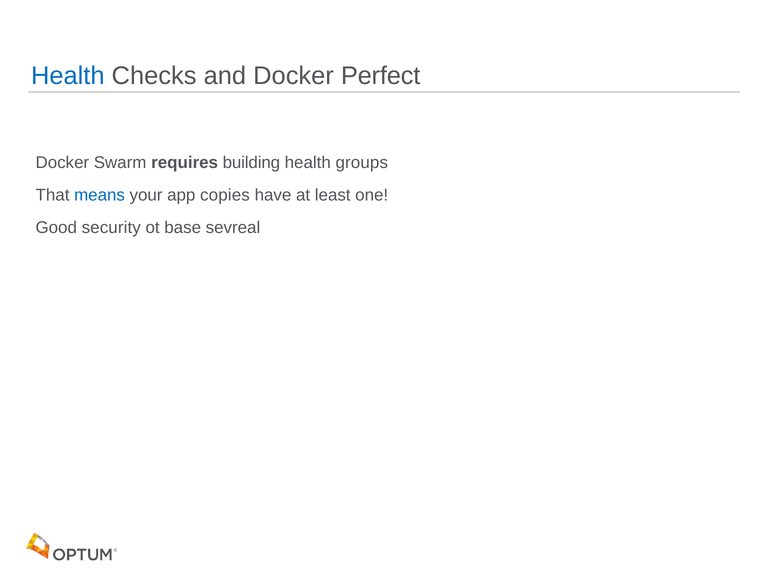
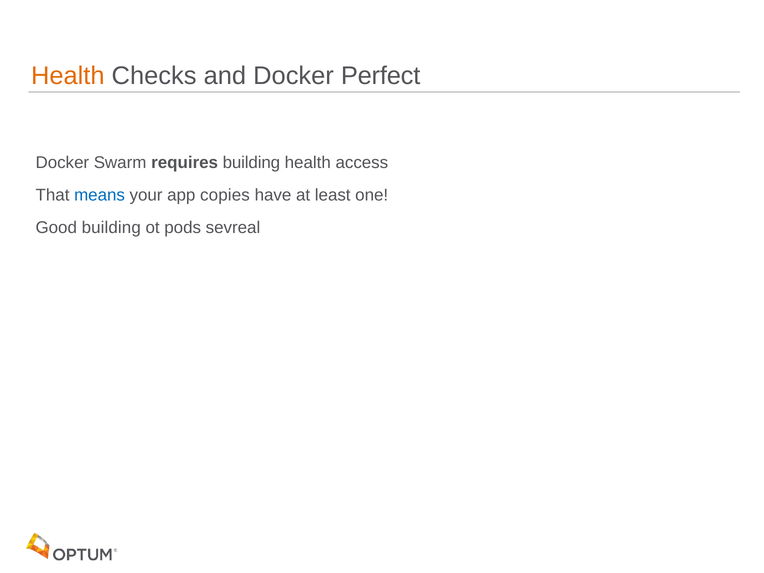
Health at (68, 76) colour: blue -> orange
groups: groups -> access
Good security: security -> building
base: base -> pods
